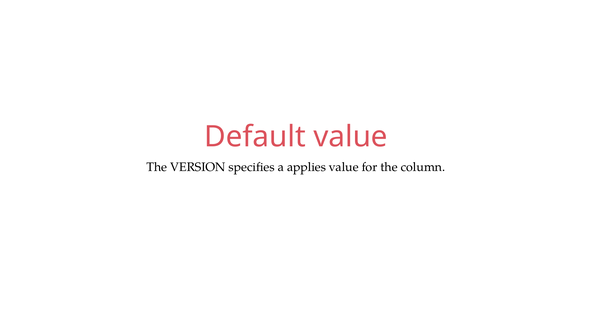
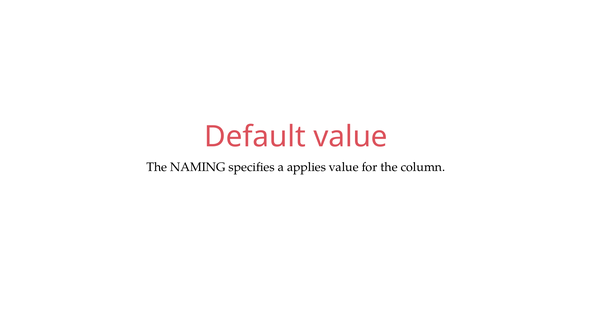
VERSION: VERSION -> NAMING
